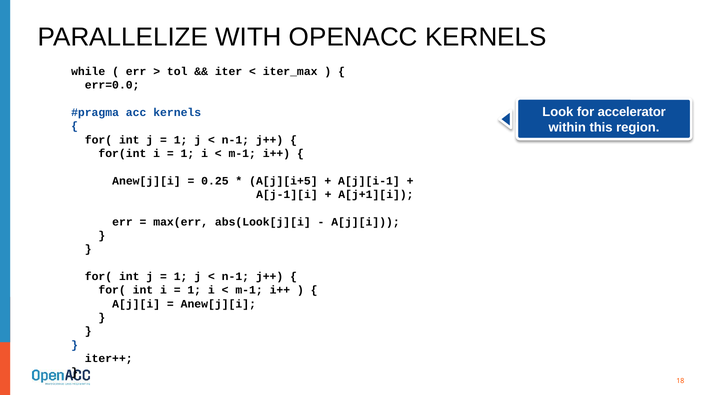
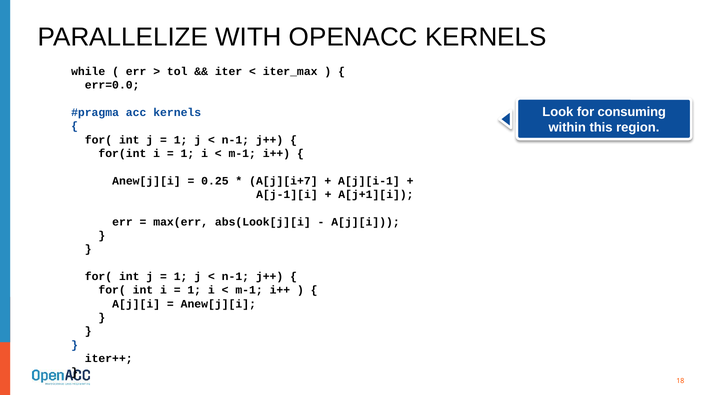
accelerator: accelerator -> consuming
A[j][i+5: A[j][i+5 -> A[j][i+7
